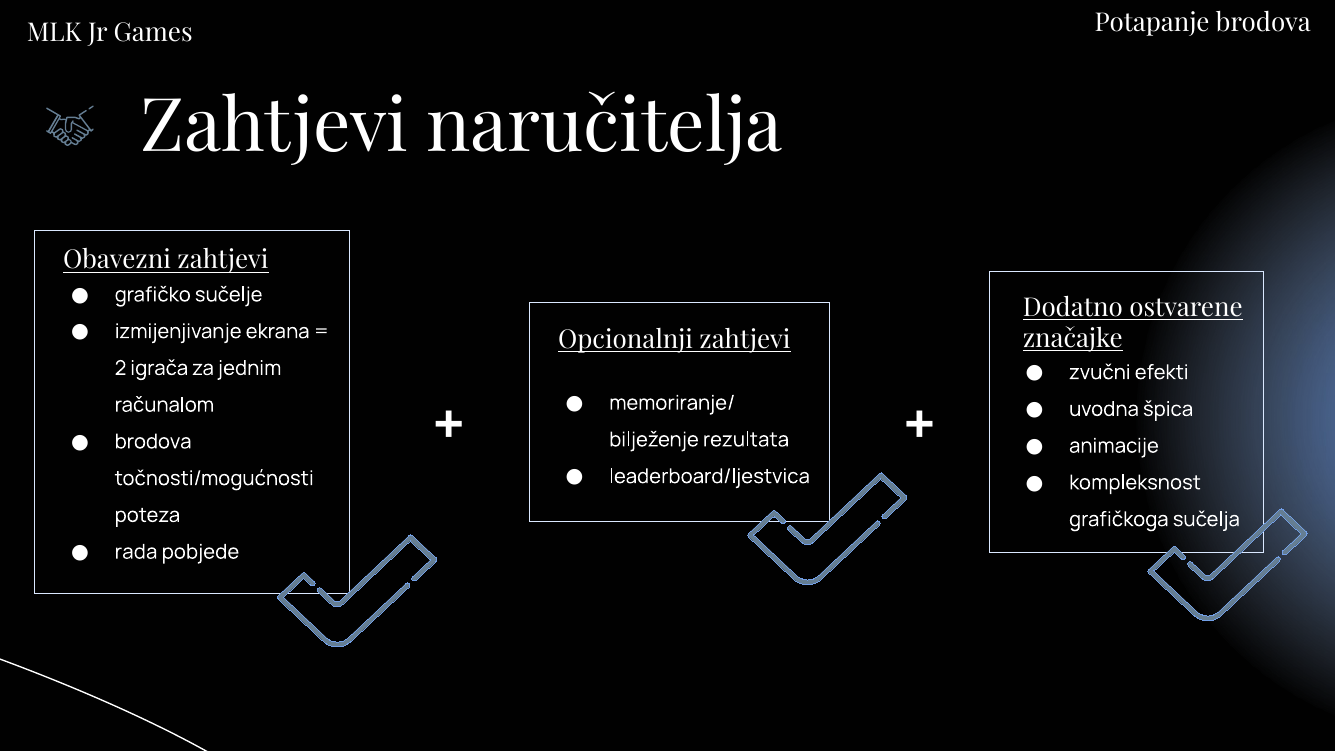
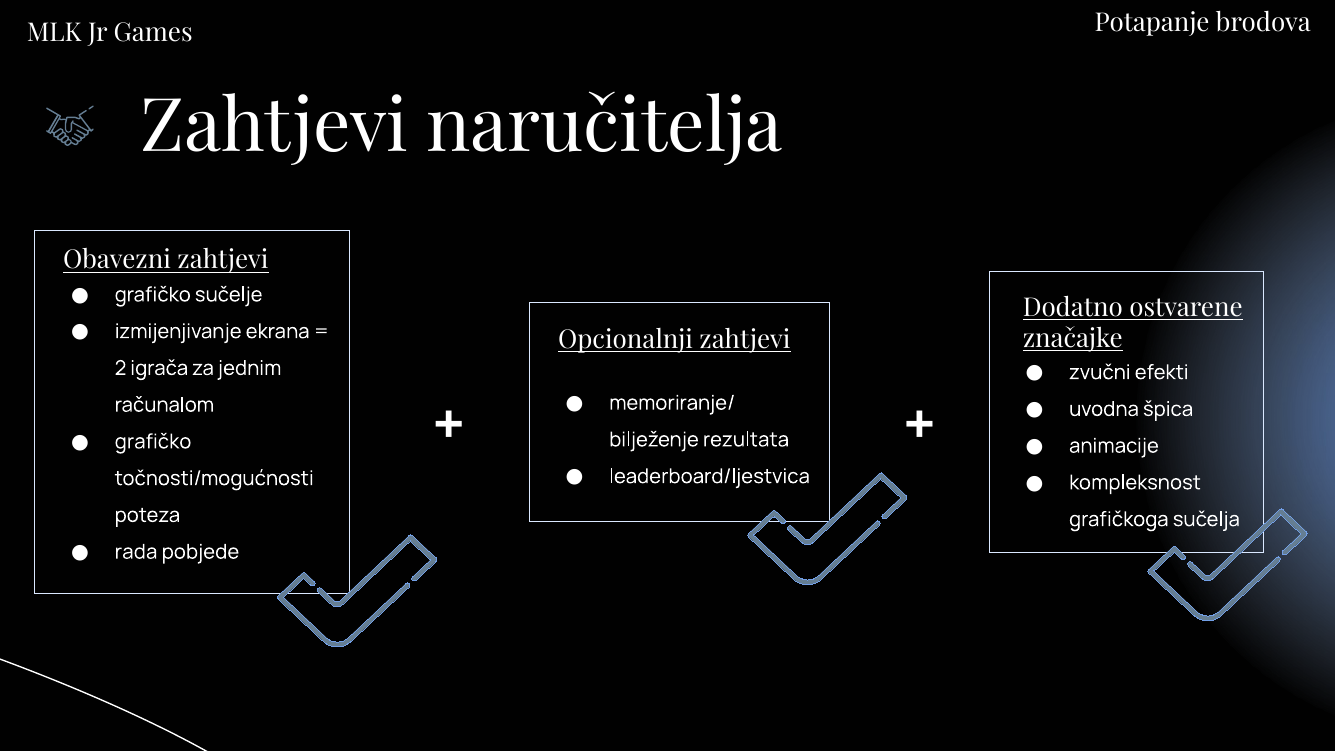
brodova at (153, 442): brodova -> grafičko
